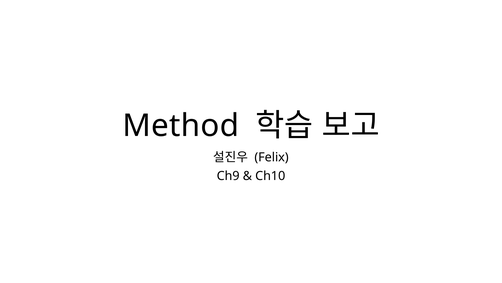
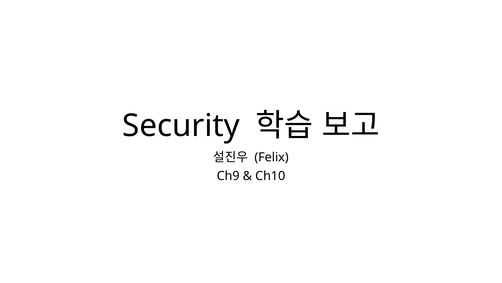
Method: Method -> Security
